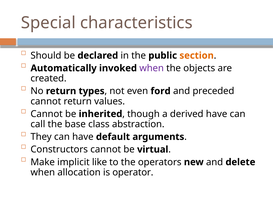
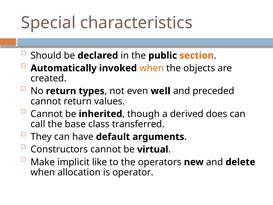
when at (152, 68) colour: purple -> orange
ford: ford -> well
derived have: have -> does
abstraction: abstraction -> transferred
